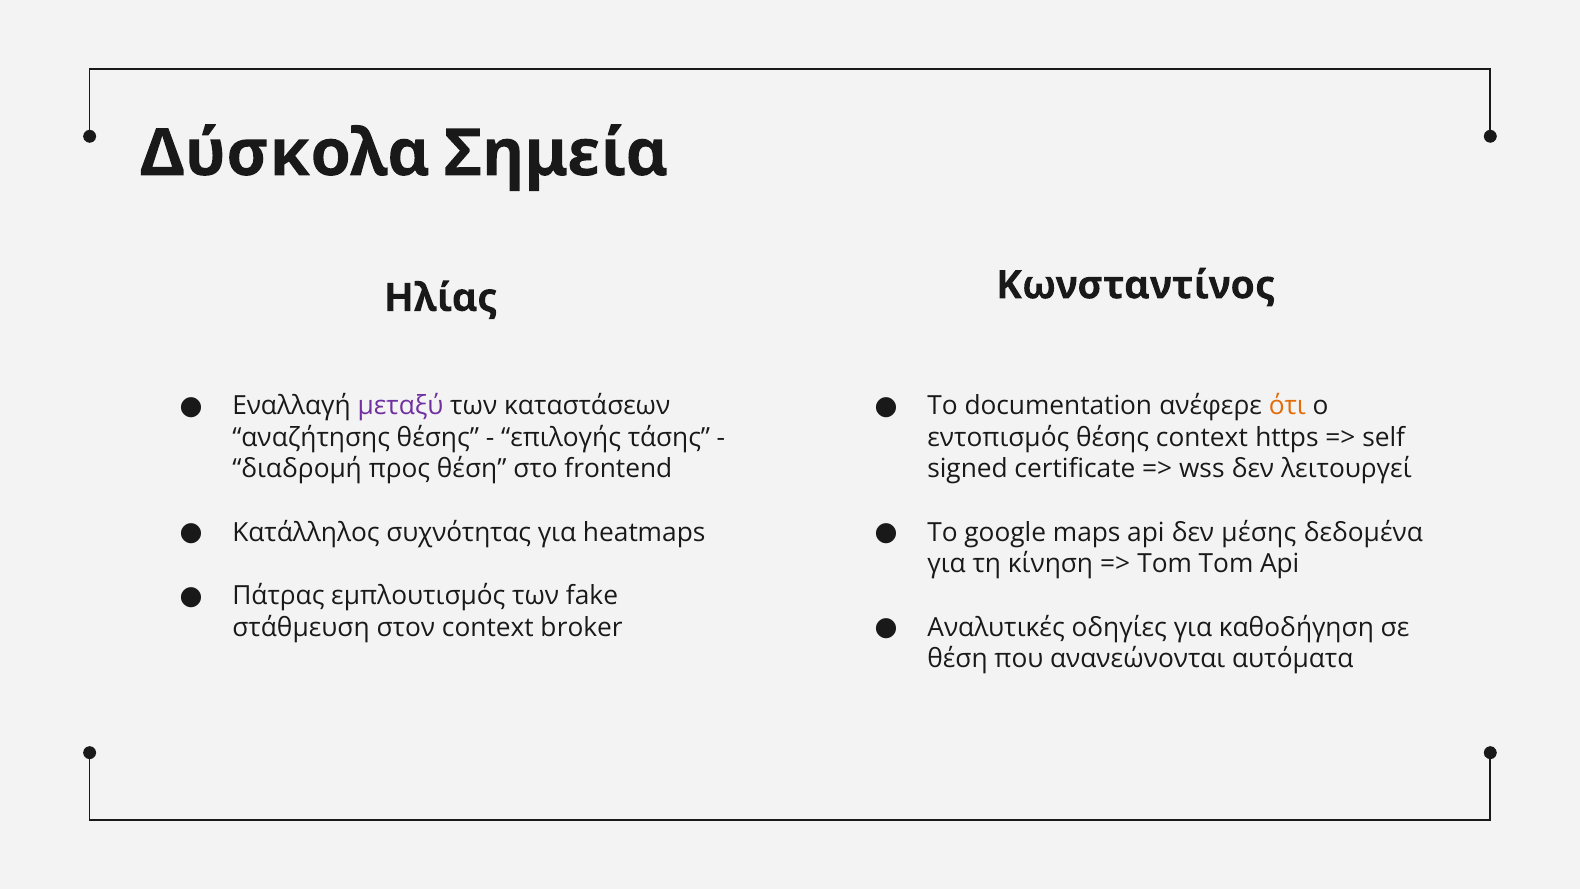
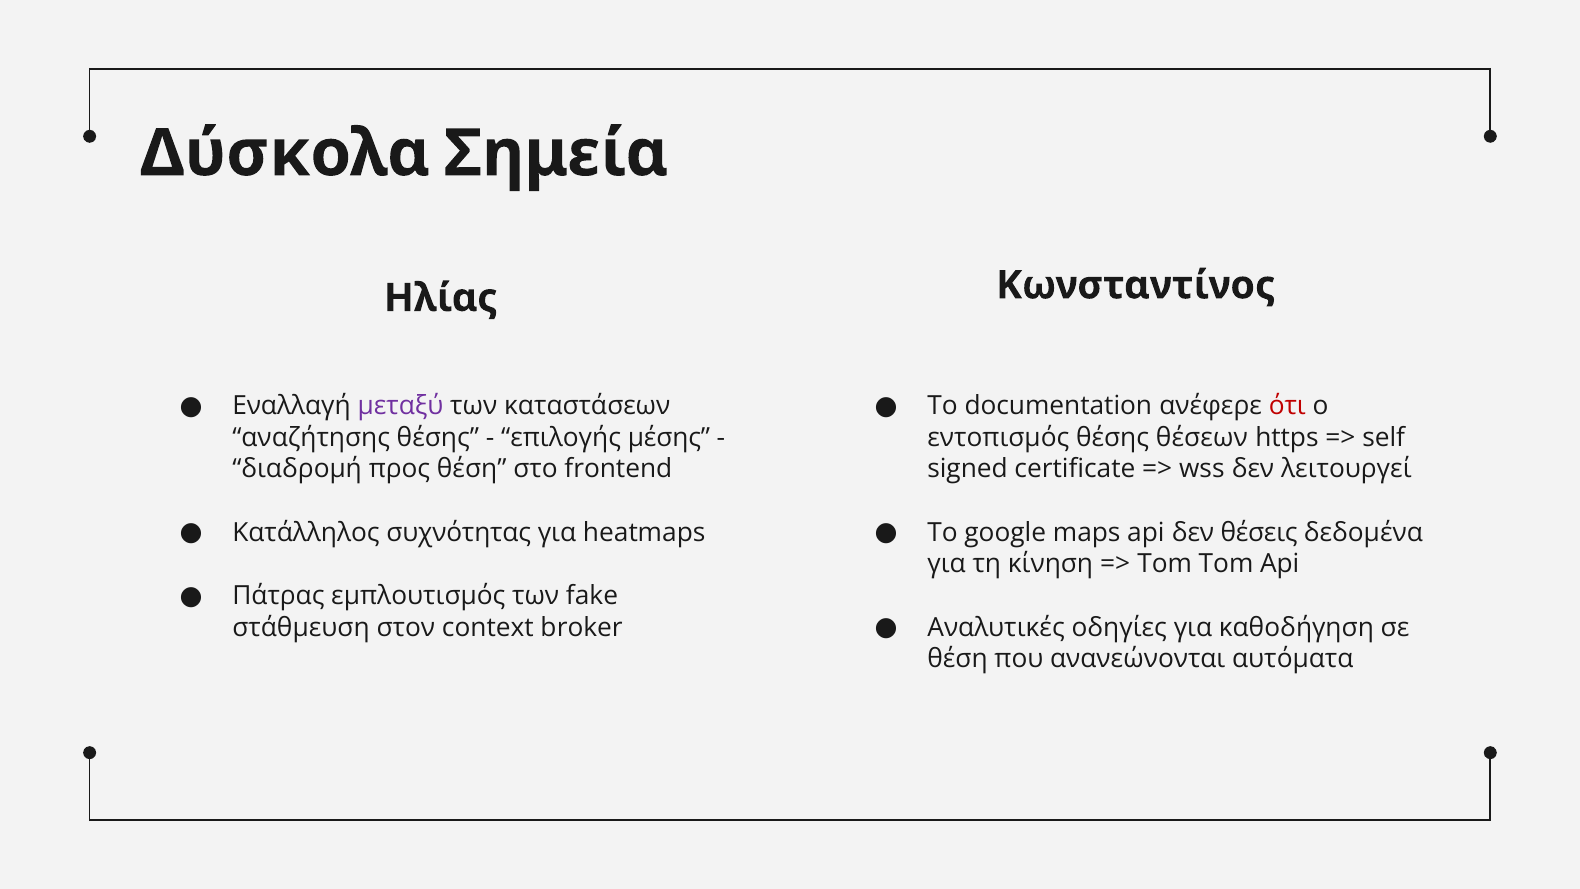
ότι colour: orange -> red
τάσης: τάσης -> μέσης
θέσης context: context -> θέσεων
μέσης: μέσης -> θέσεις
